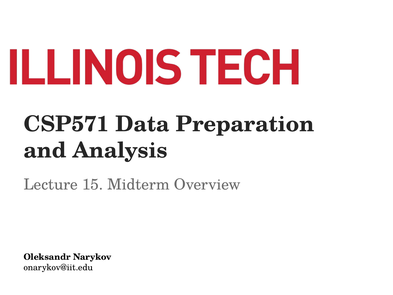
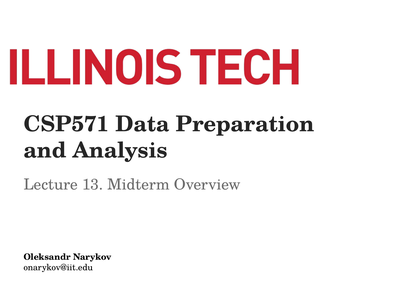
15: 15 -> 13
